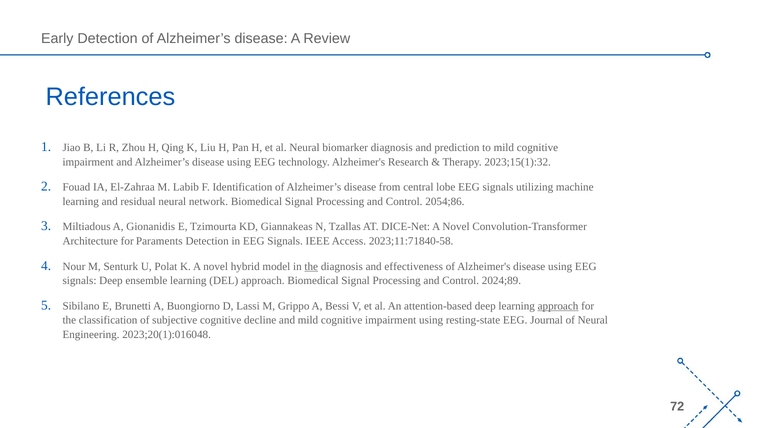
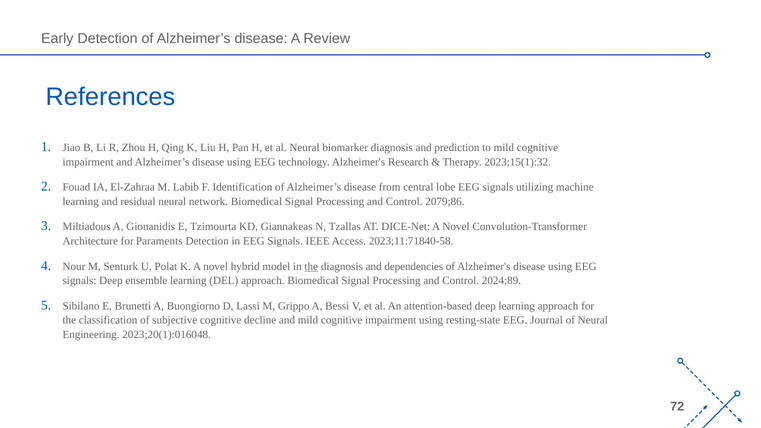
2054;86: 2054;86 -> 2079;86
effectiveness: effectiveness -> dependencies
approach at (558, 306) underline: present -> none
